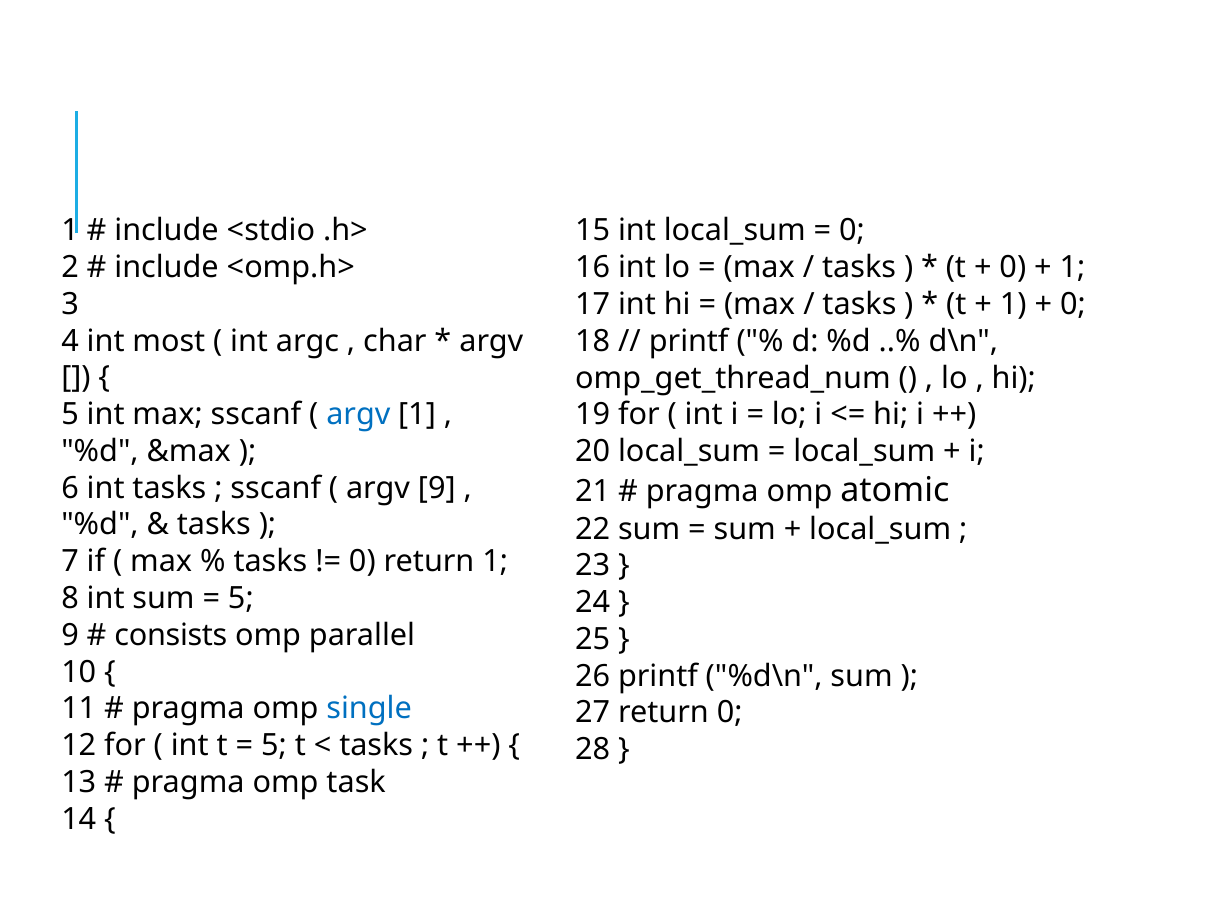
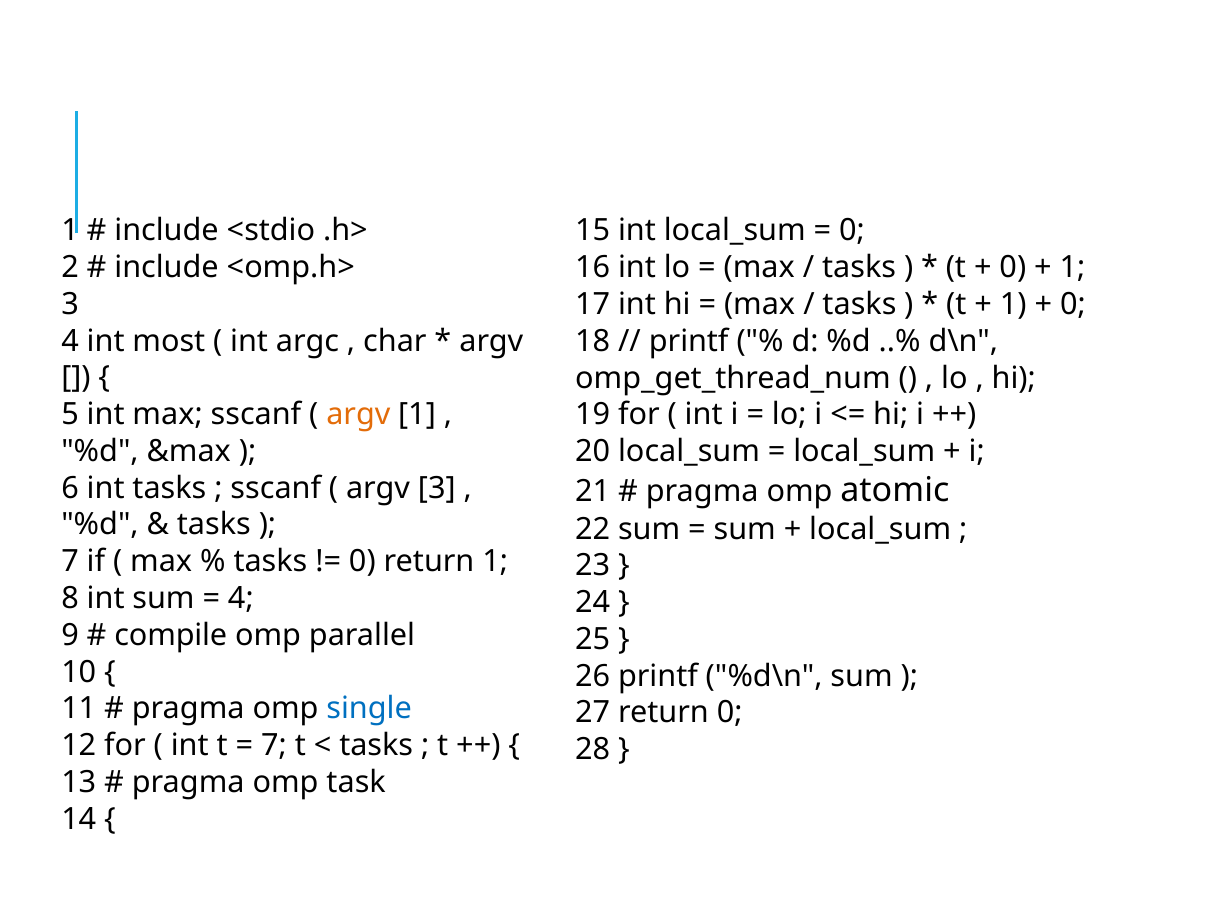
argv at (358, 414) colour: blue -> orange
argv 9: 9 -> 3
5 at (241, 598): 5 -> 4
consists: consists -> compile
5 at (274, 745): 5 -> 7
